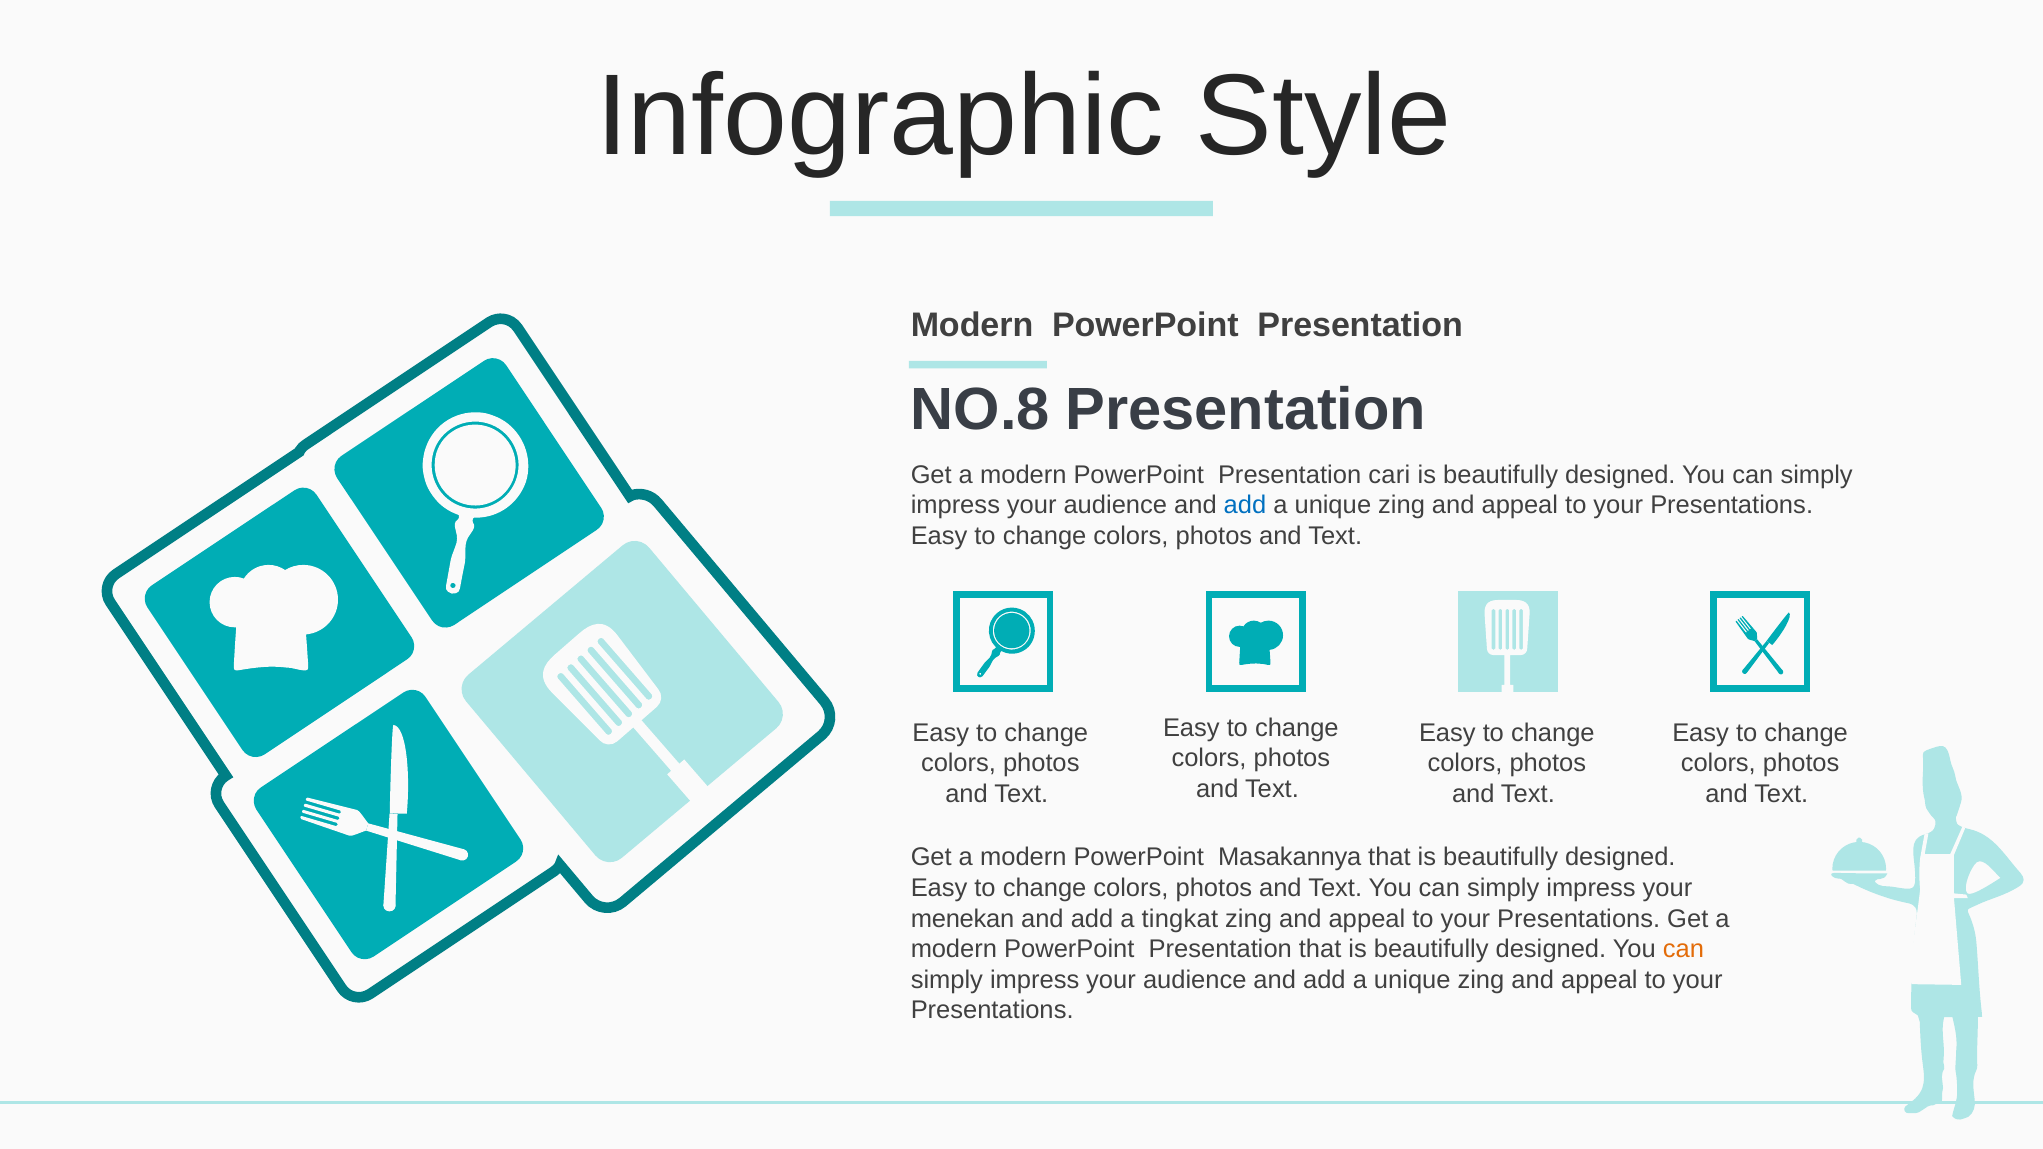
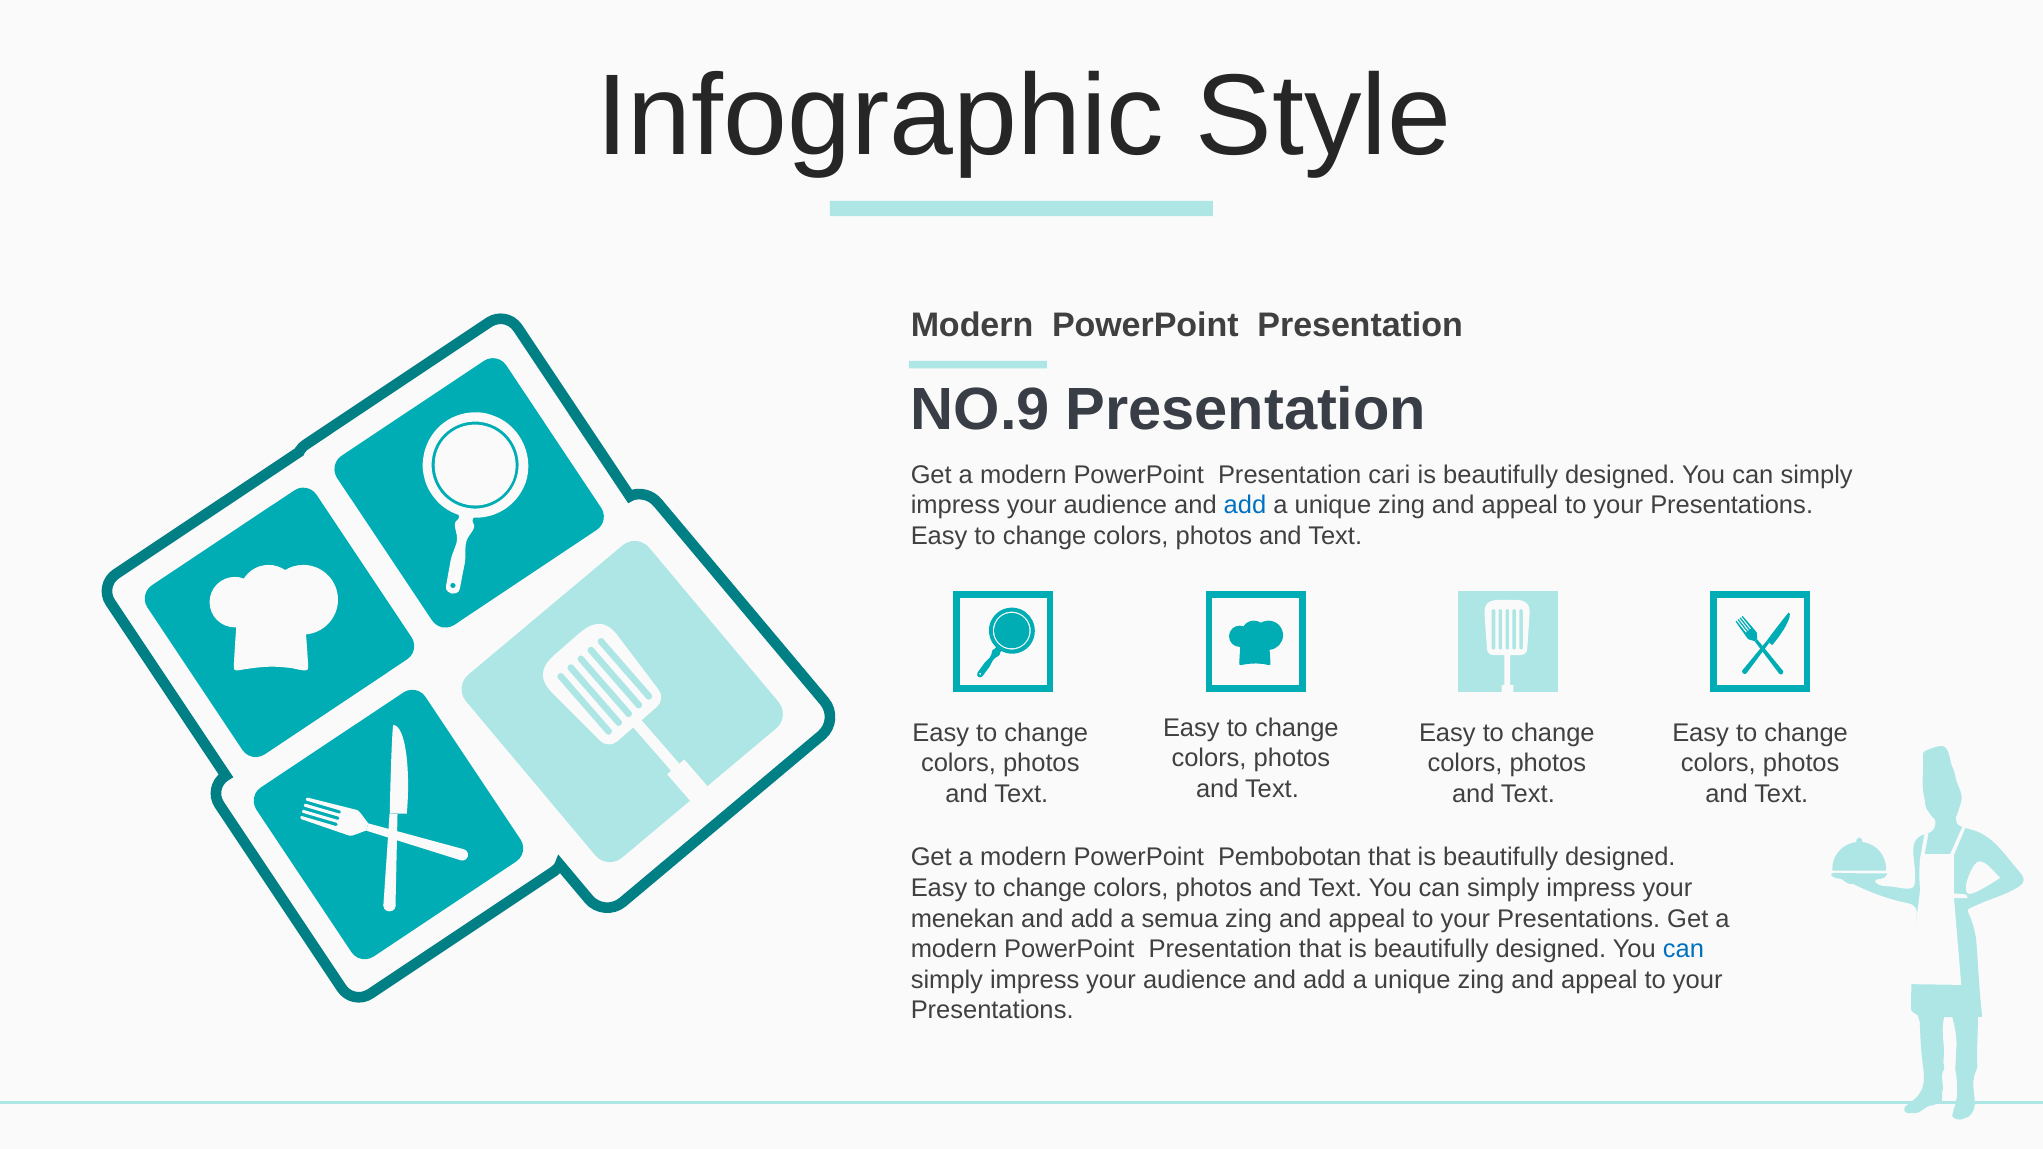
NO.8: NO.8 -> NO.9
Masakannya: Masakannya -> Pembobotan
tingkat: tingkat -> semua
can at (1683, 949) colour: orange -> blue
